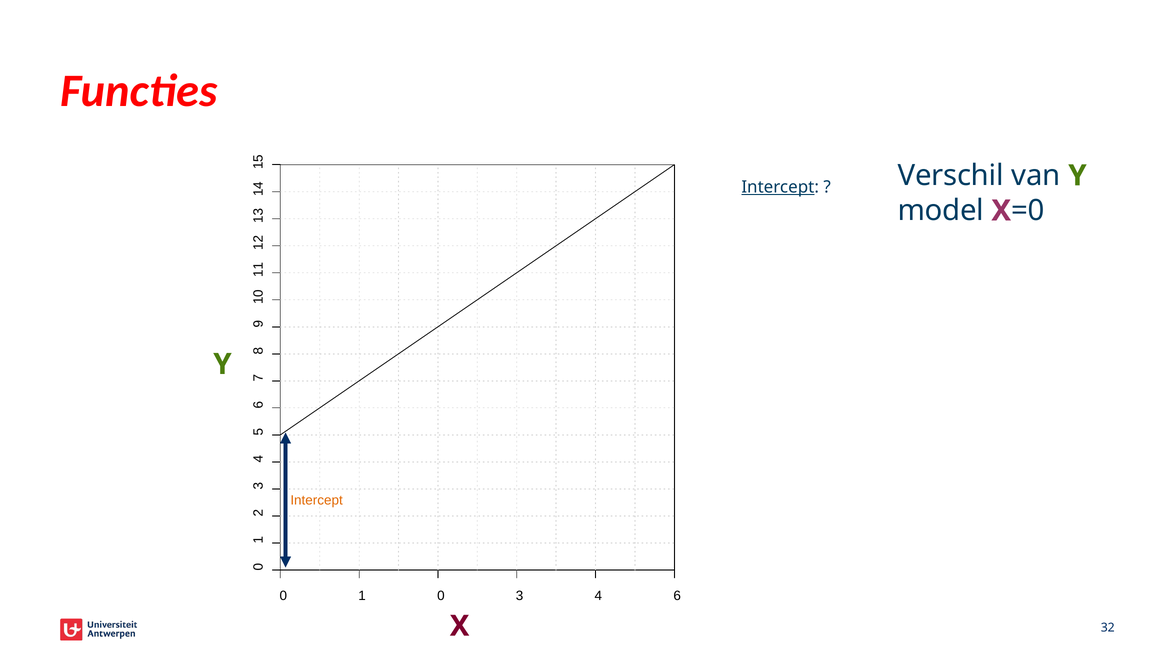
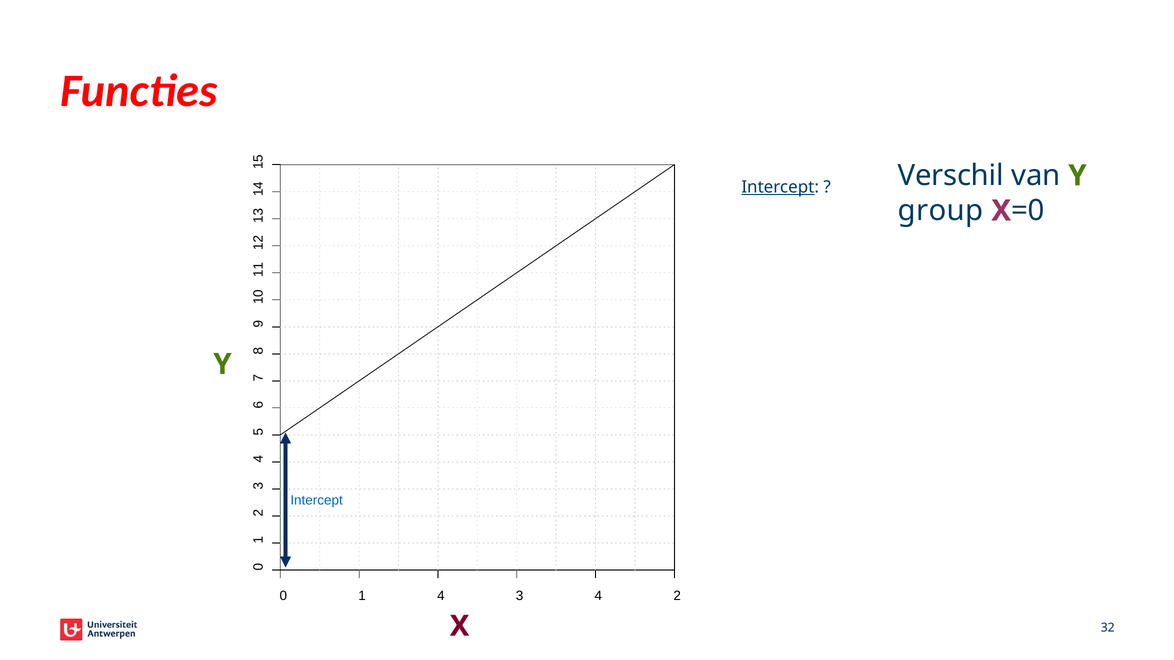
model: model -> group
Intercept at (317, 501) colour: orange -> blue
0 1 0: 0 -> 4
4 6: 6 -> 2
